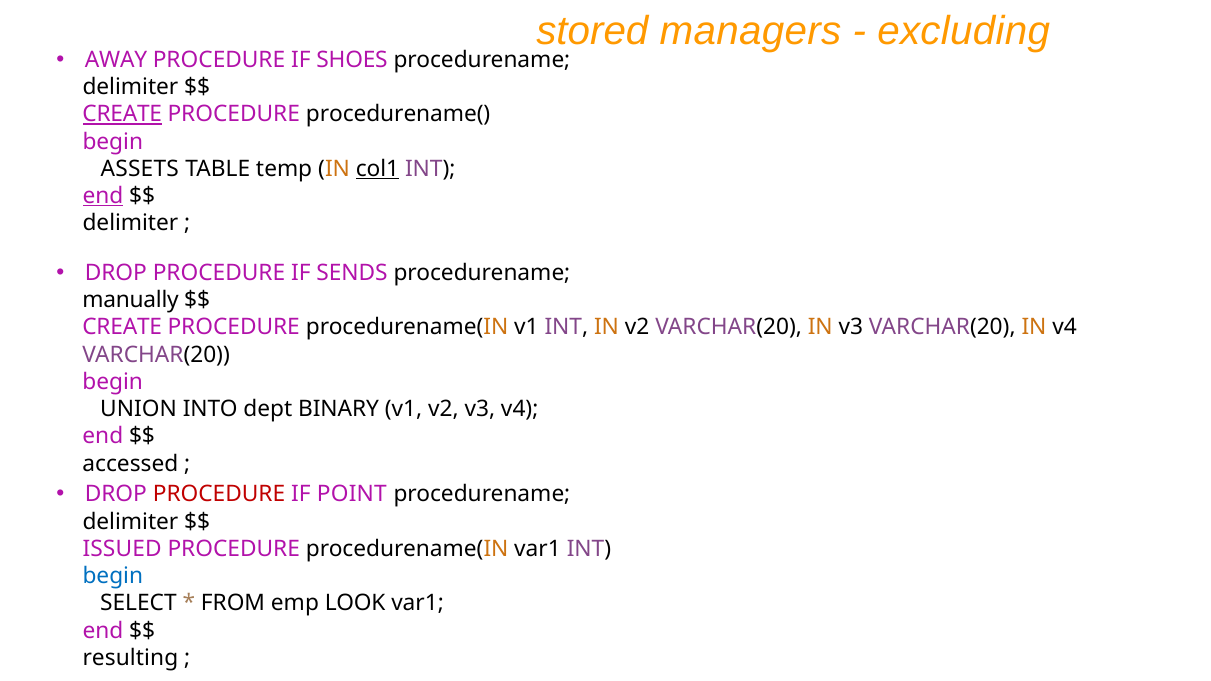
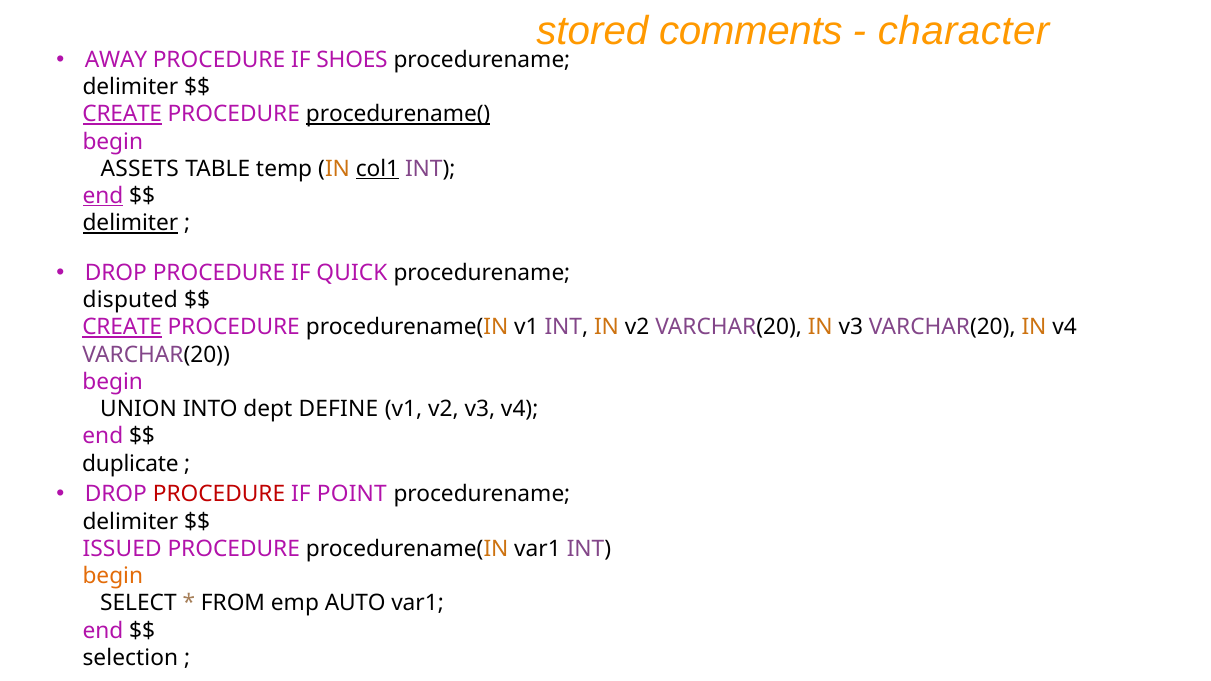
managers: managers -> comments
excluding: excluding -> character
procedurename( underline: none -> present
delimiter at (130, 223) underline: none -> present
SENDS: SENDS -> QUICK
manually: manually -> disputed
CREATE at (122, 327) underline: none -> present
BINARY: BINARY -> DEFINE
accessed: accessed -> duplicate
begin at (113, 576) colour: blue -> orange
LOOK: LOOK -> AUTO
resulting: resulting -> selection
